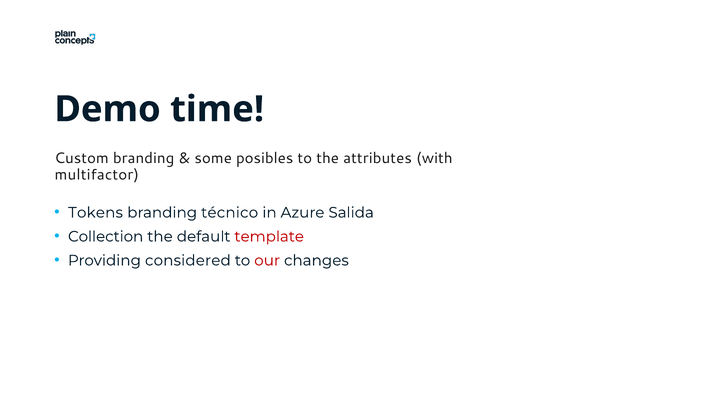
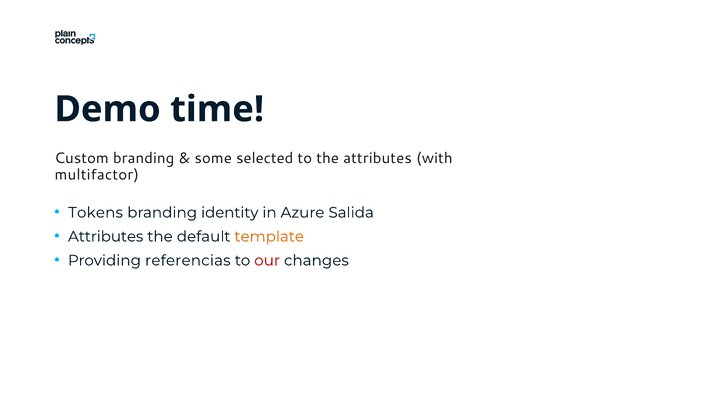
posibles: posibles -> selected
técnico: técnico -> identity
Collection at (106, 236): Collection -> Attributes
template colour: red -> orange
considered: considered -> referencias
